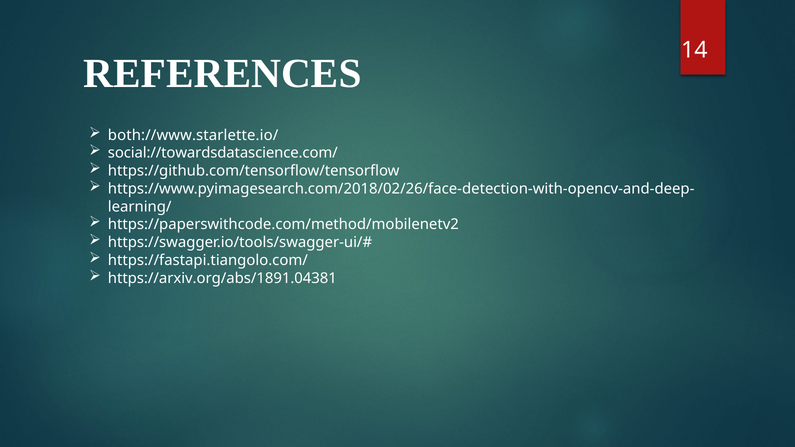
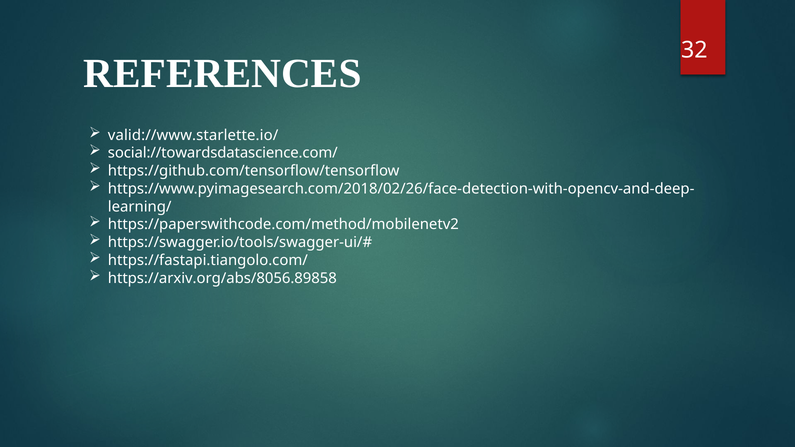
14: 14 -> 32
both://www.starlette.io/: both://www.starlette.io/ -> valid://www.starlette.io/
https://arxiv.org/abs/1891.04381: https://arxiv.org/abs/1891.04381 -> https://arxiv.org/abs/8056.89858
